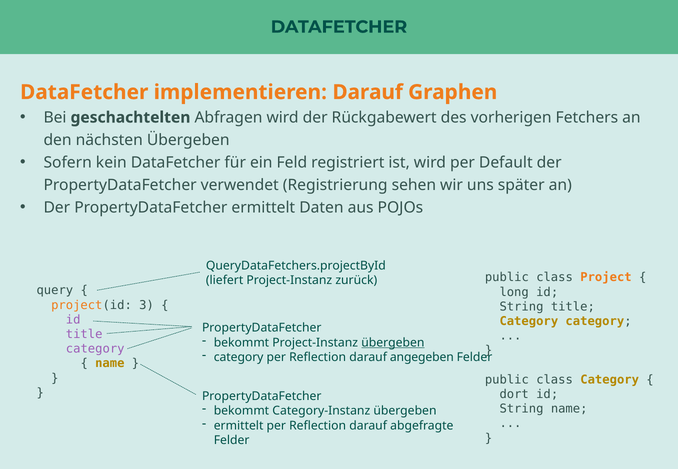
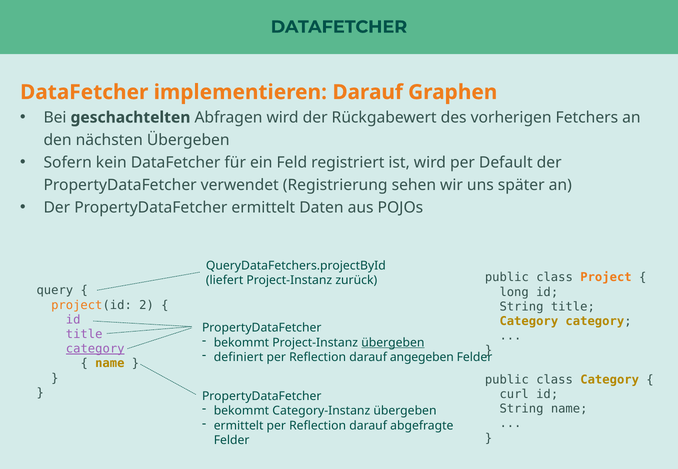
3: 3 -> 2
category at (95, 349) underline: none -> present
category at (239, 357): category -> definiert
dort: dort -> curl
